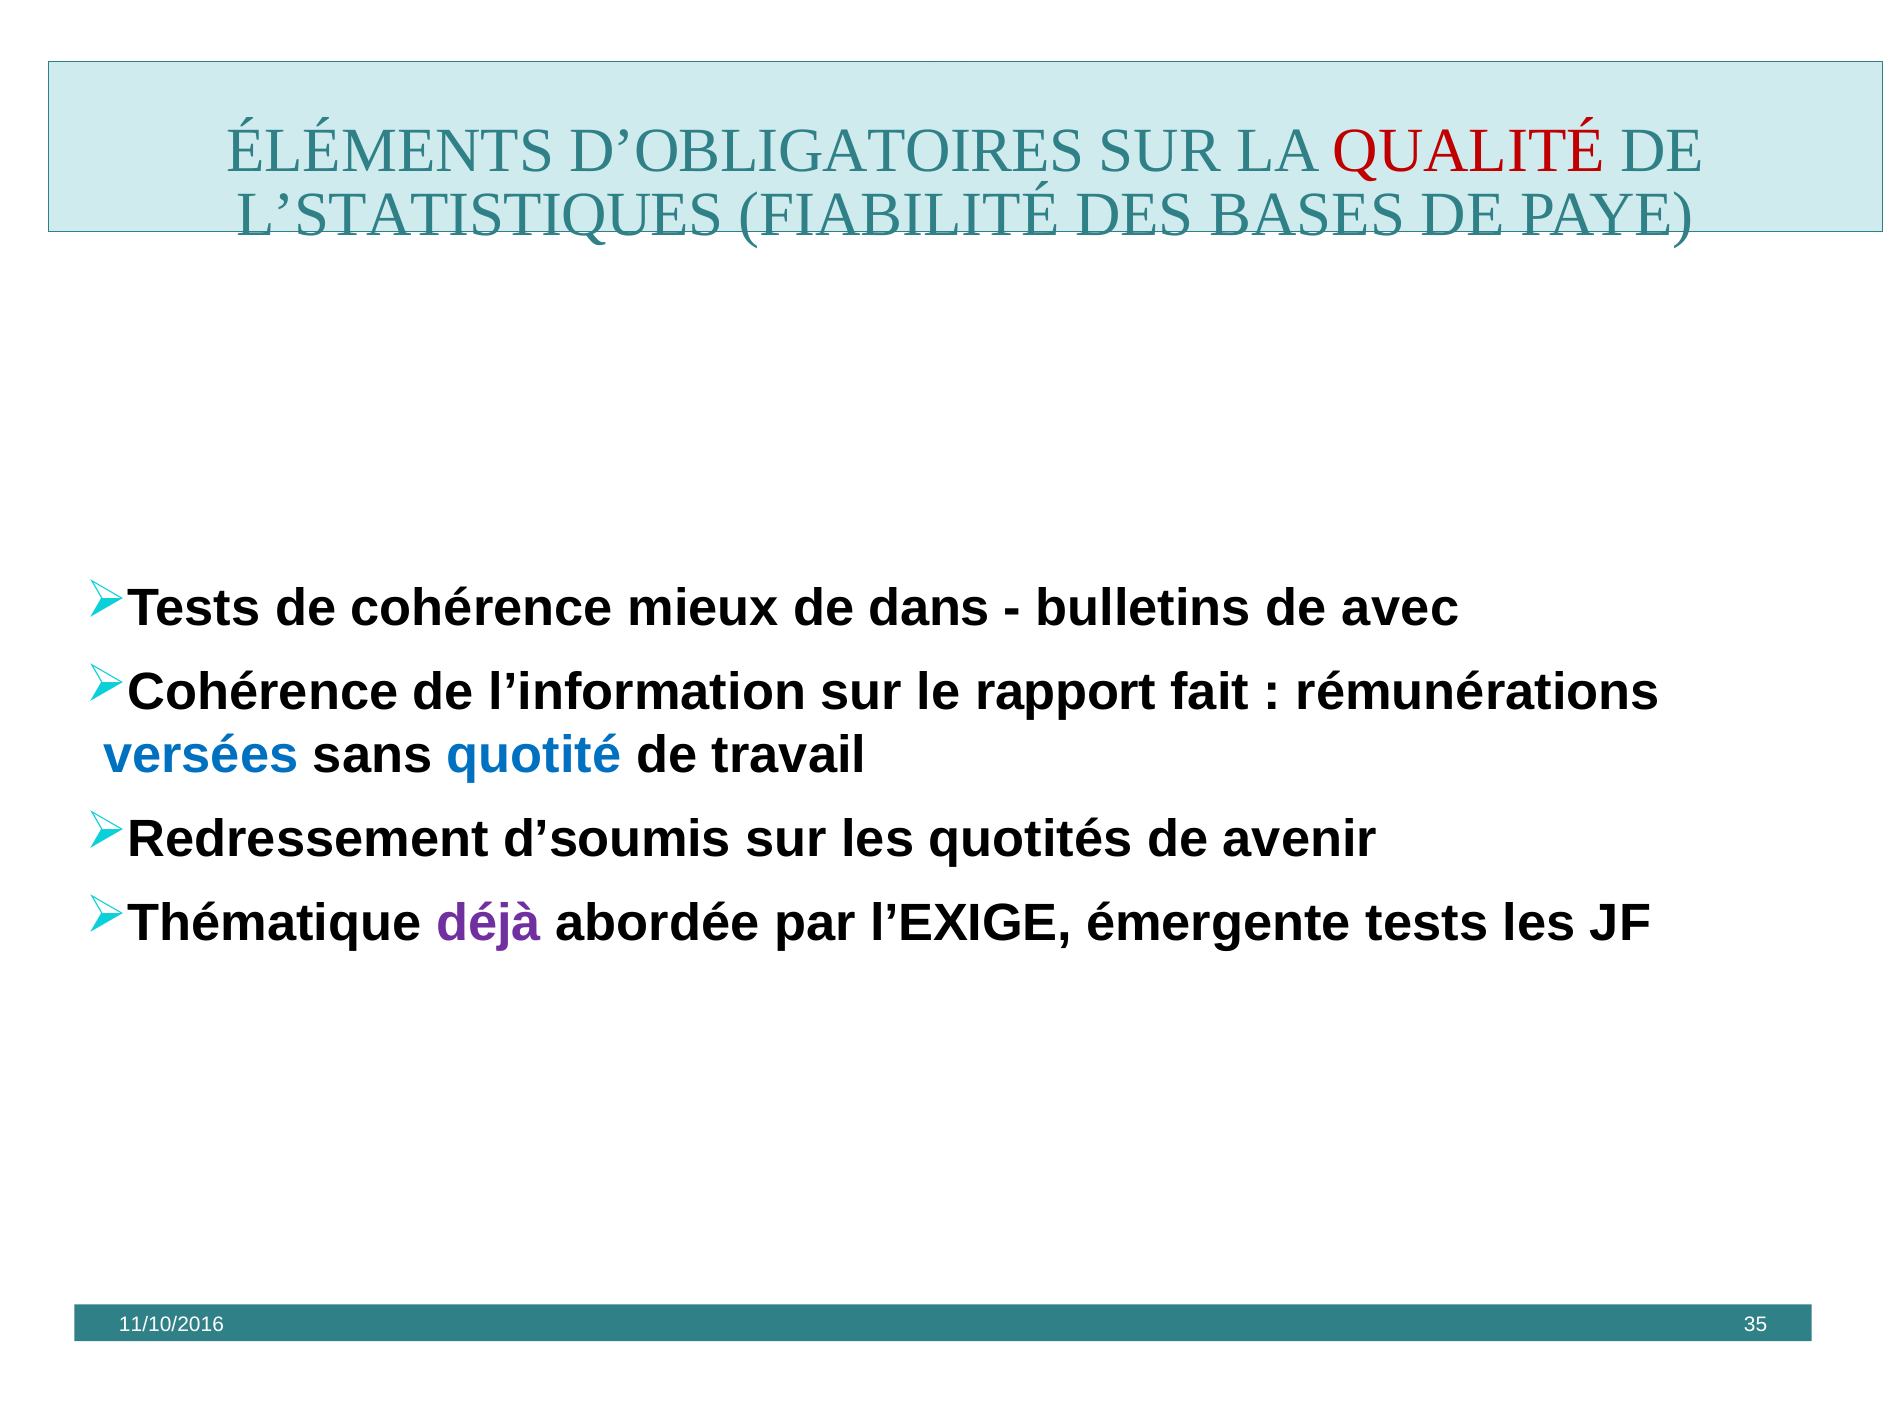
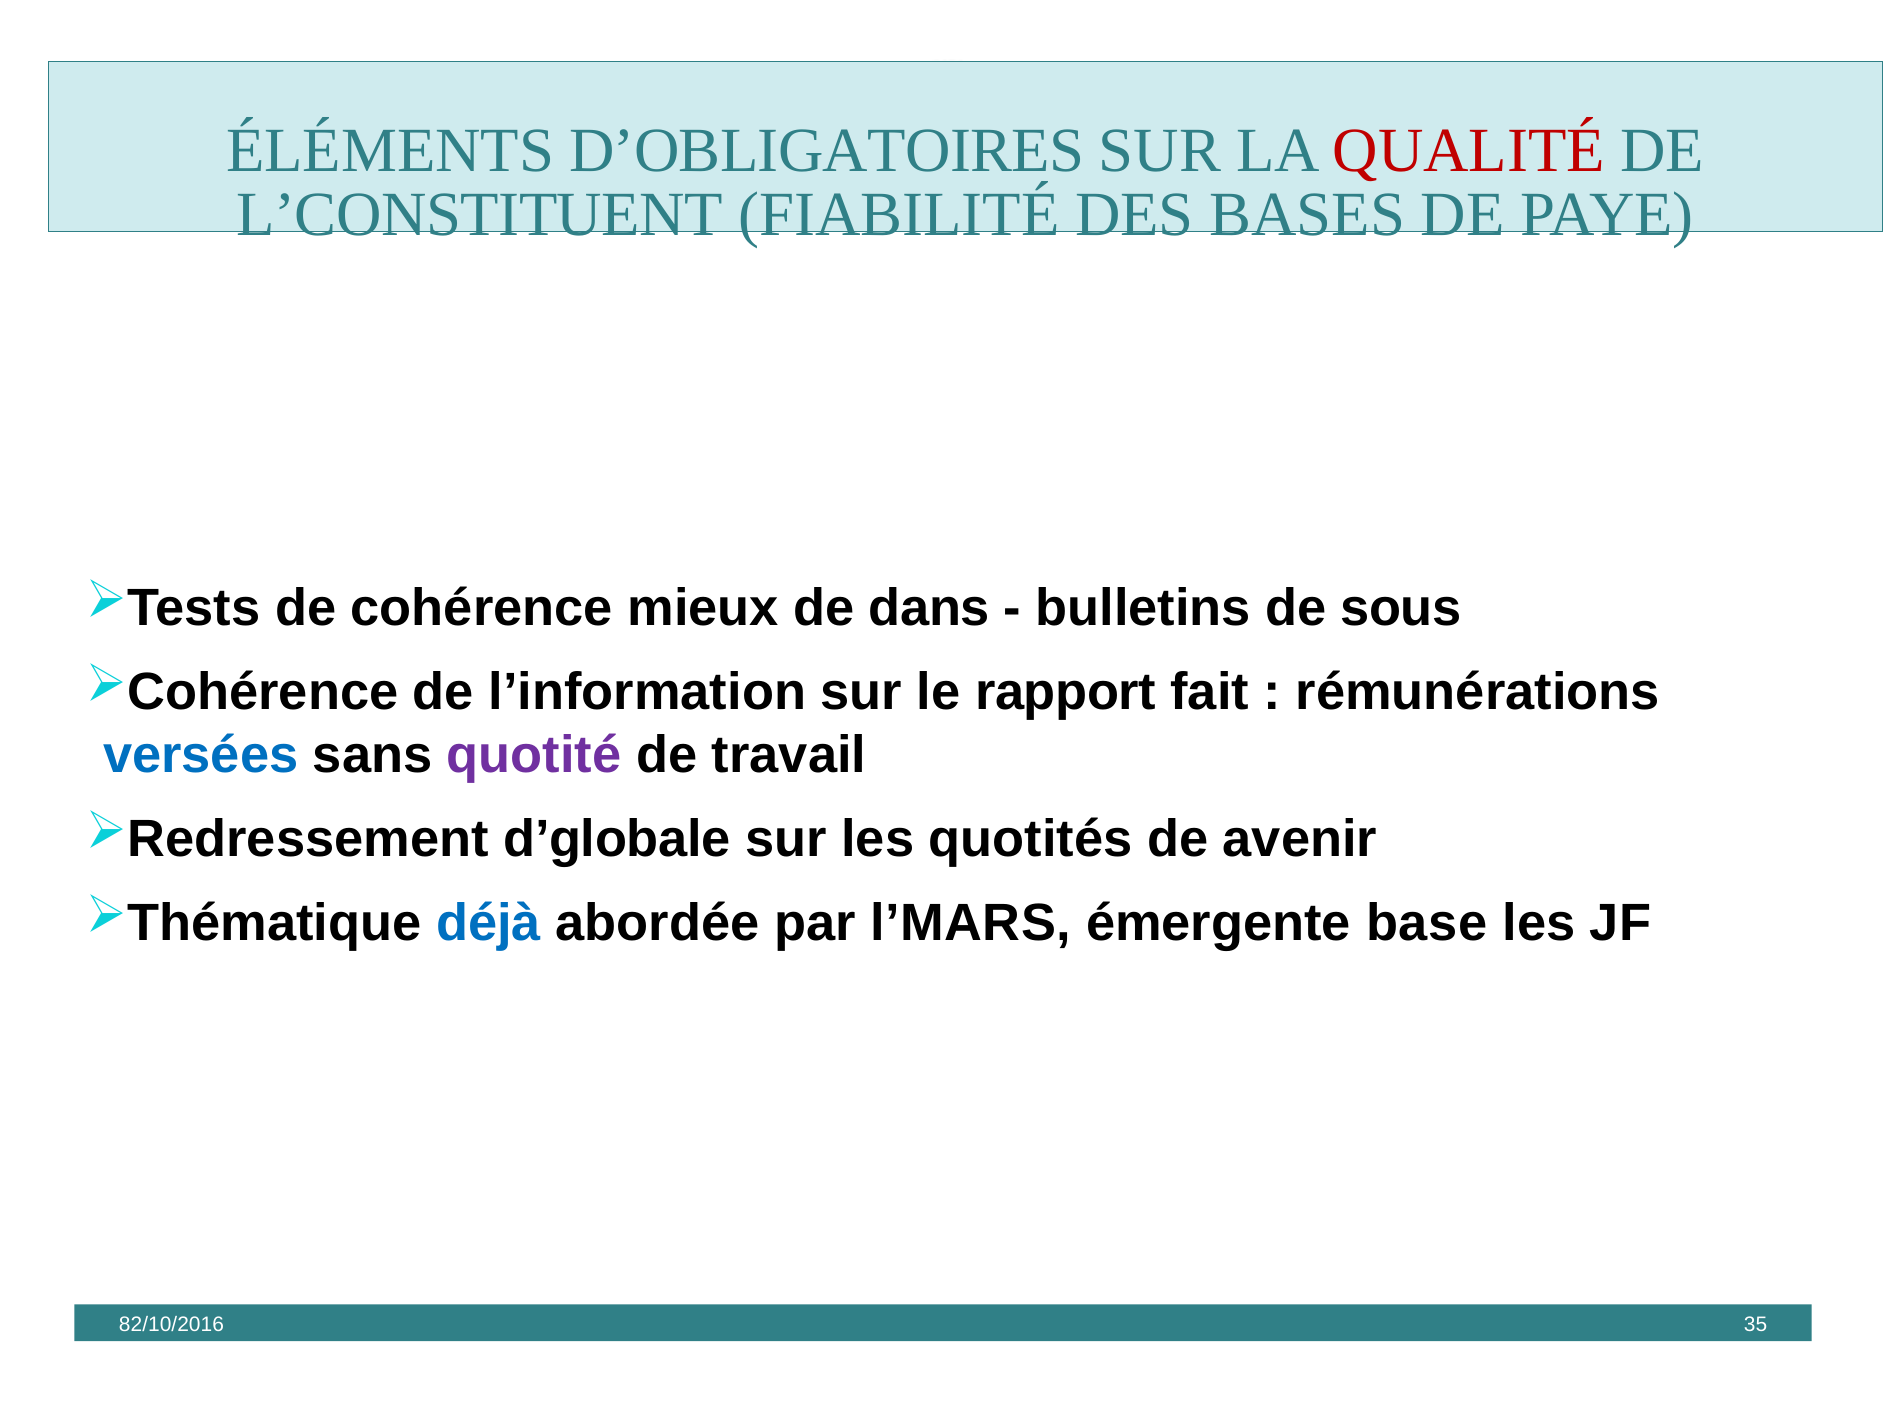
L’STATISTIQUES: L’STATISTIQUES -> L’CONSTITUENT
avec: avec -> sous
quotité colour: blue -> purple
d’soumis: d’soumis -> d’globale
déjà colour: purple -> blue
l’EXIGE: l’EXIGE -> l’MARS
tests: tests -> base
11/10/2016: 11/10/2016 -> 82/10/2016
